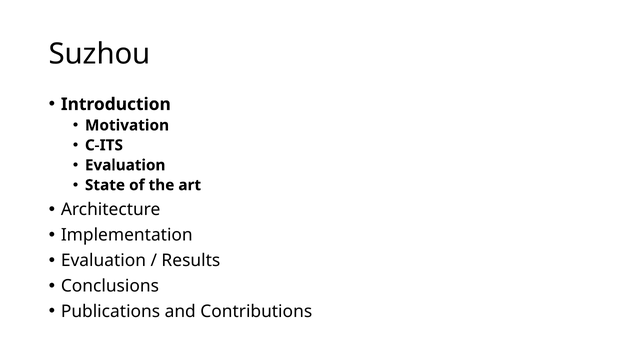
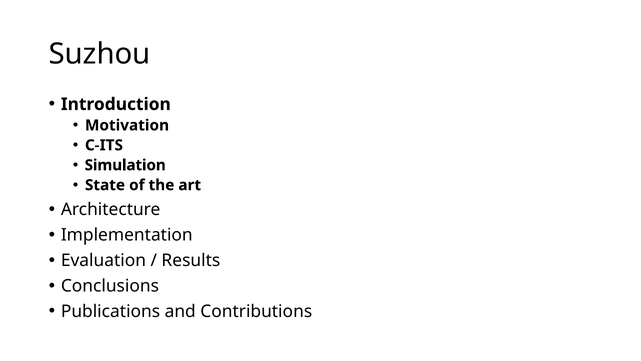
Evaluation at (125, 165): Evaluation -> Simulation
